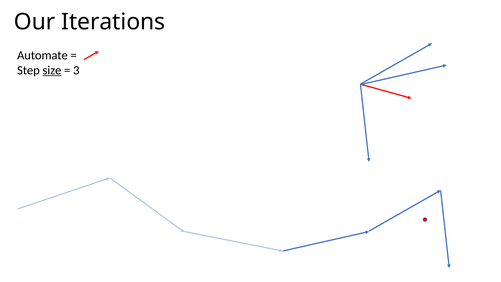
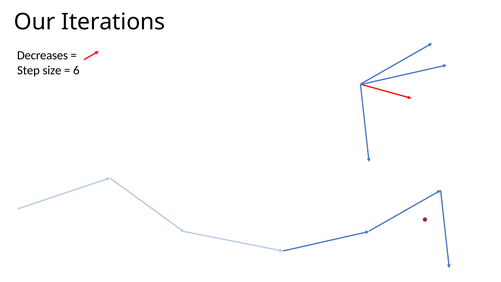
Automate: Automate -> Decreases
size underline: present -> none
3: 3 -> 6
